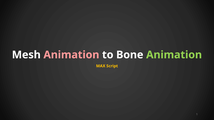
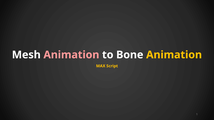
Animation at (174, 55) colour: light green -> yellow
